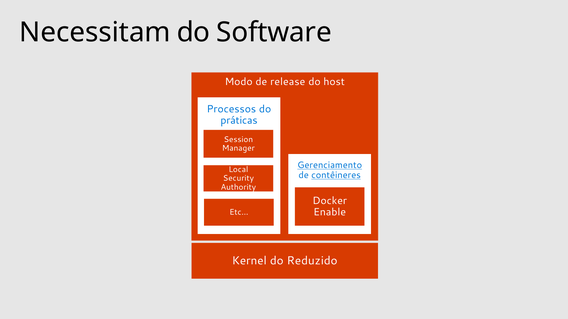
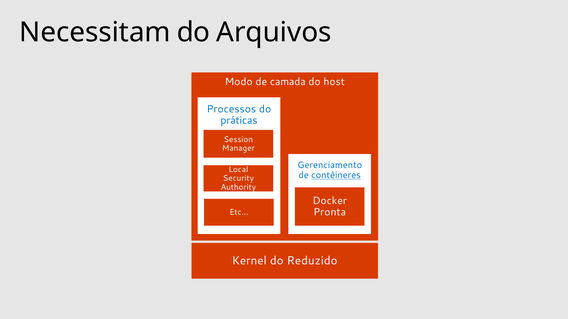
Software: Software -> Arquivos
release: release -> camada
Gerenciamento underline: present -> none
Enable: Enable -> Pronta
